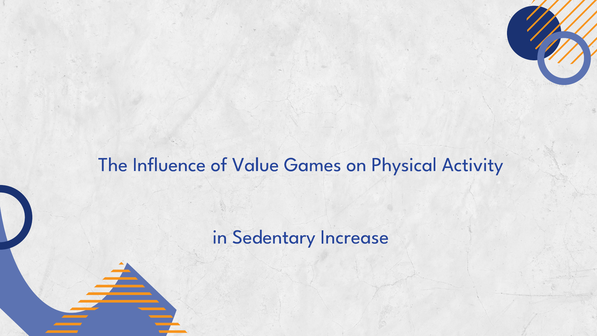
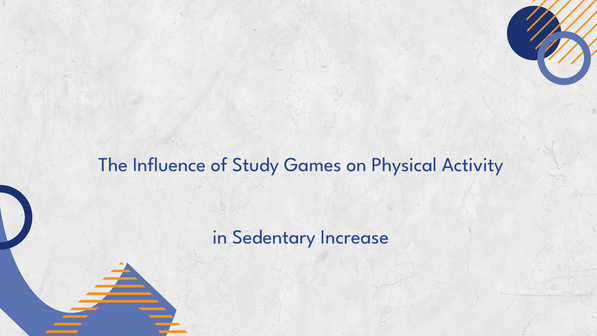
Value: Value -> Study
